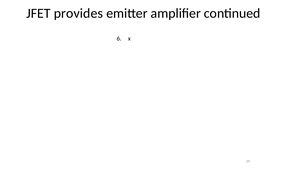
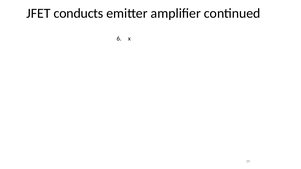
provides: provides -> conducts
